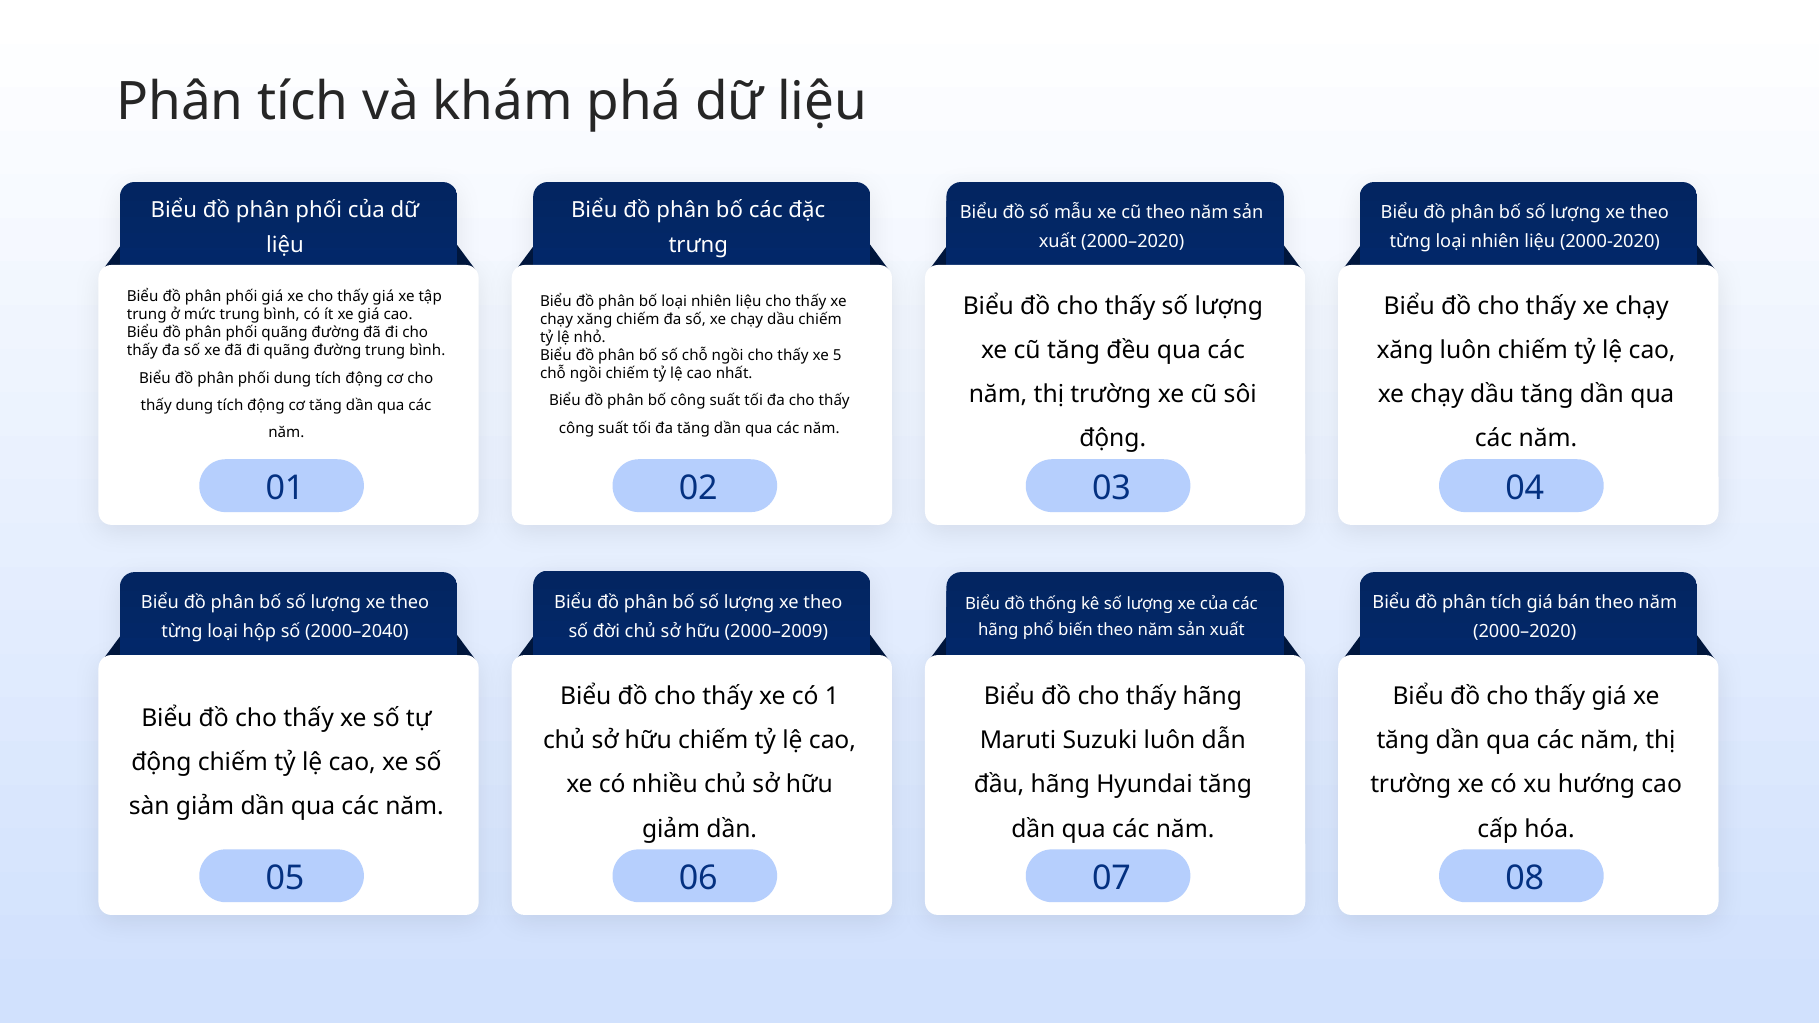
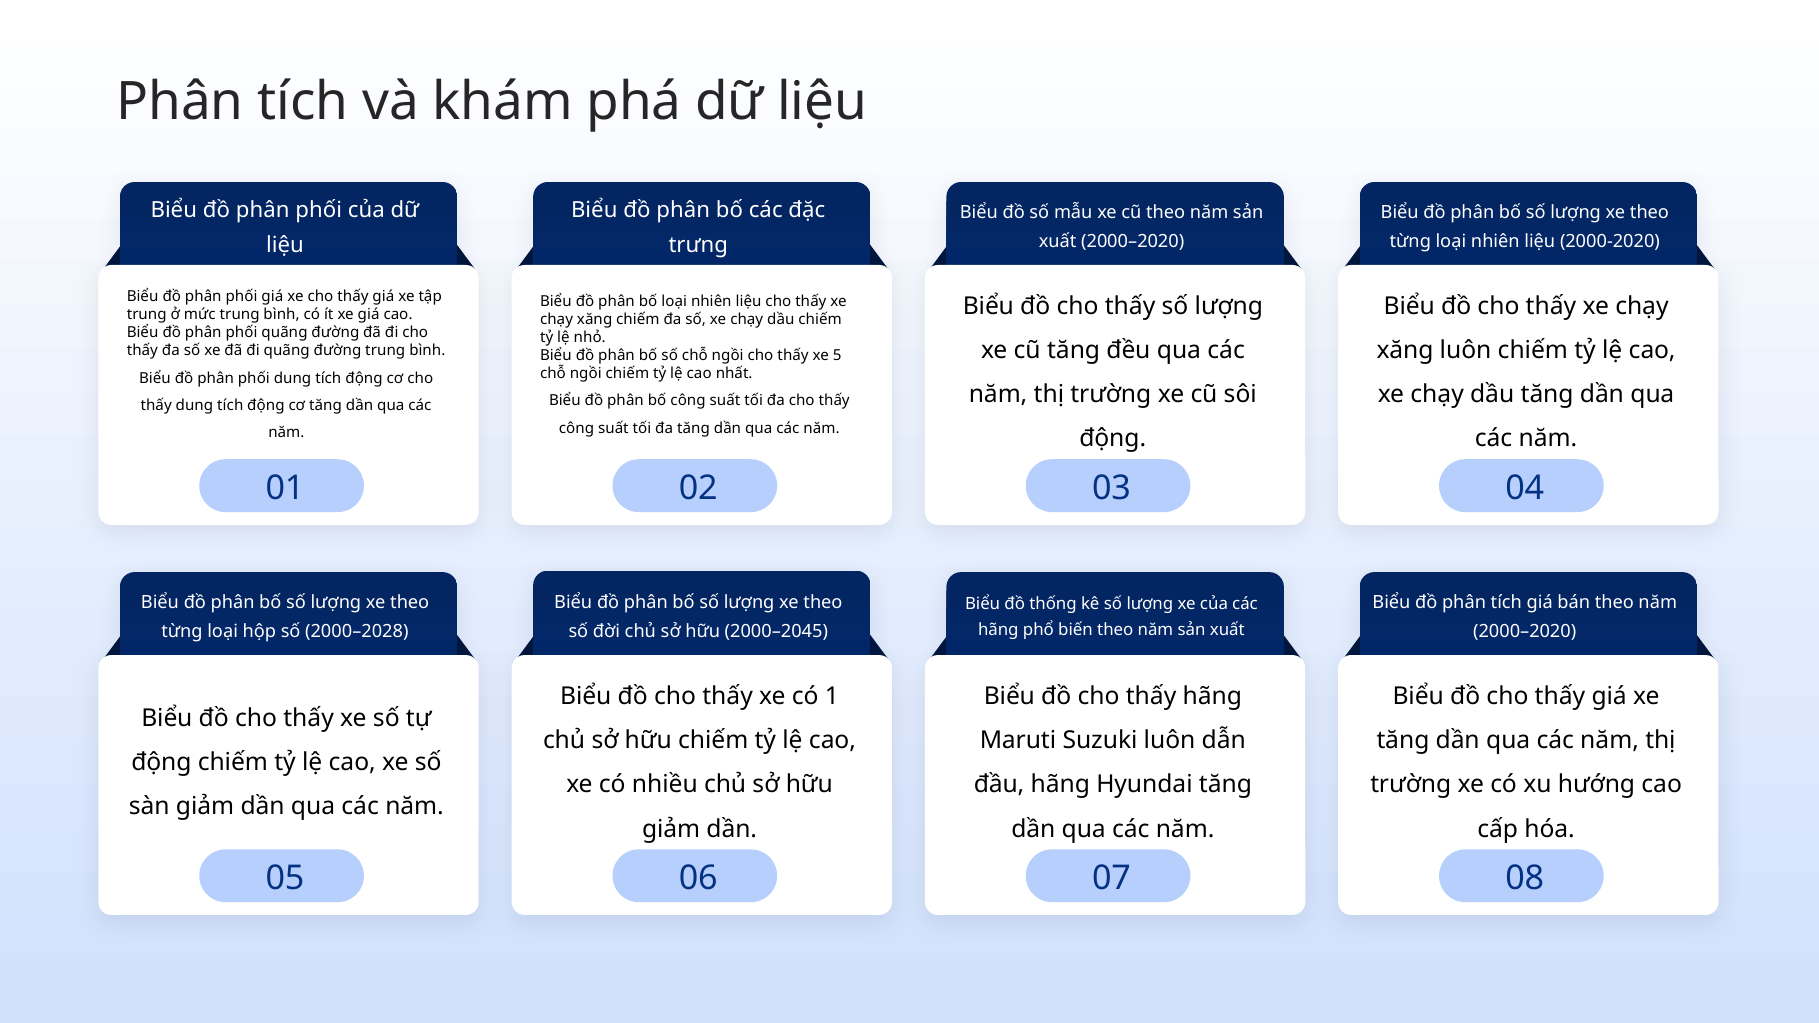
2000–2040: 2000–2040 -> 2000–2028
2000–2009: 2000–2009 -> 2000–2045
